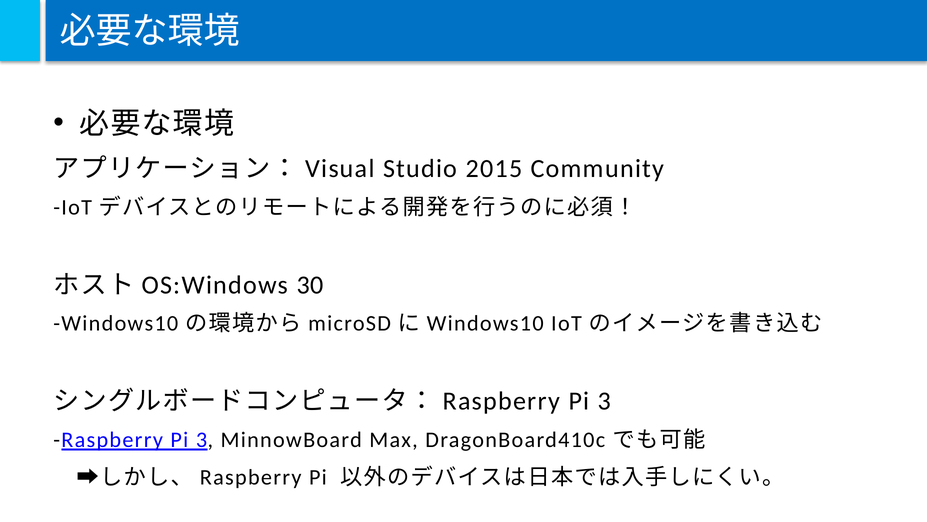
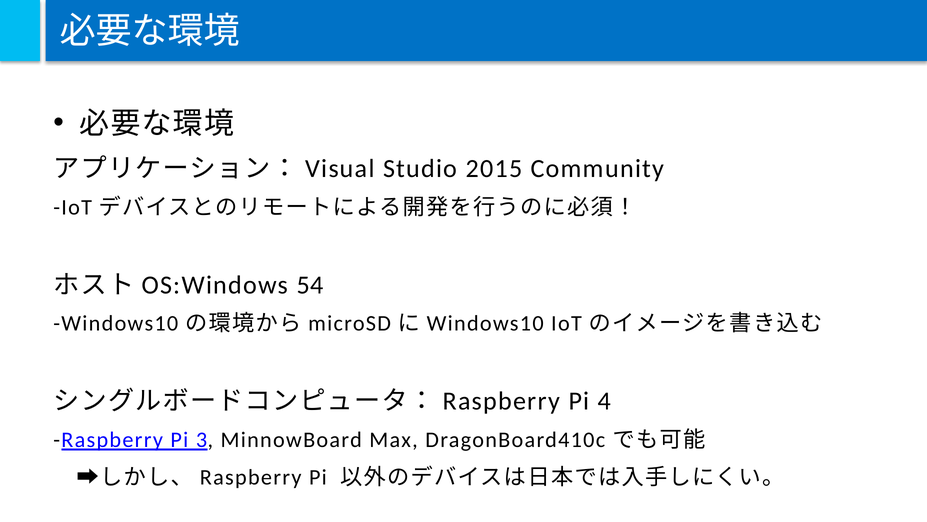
30: 30 -> 54
3 at (604, 401): 3 -> 4
